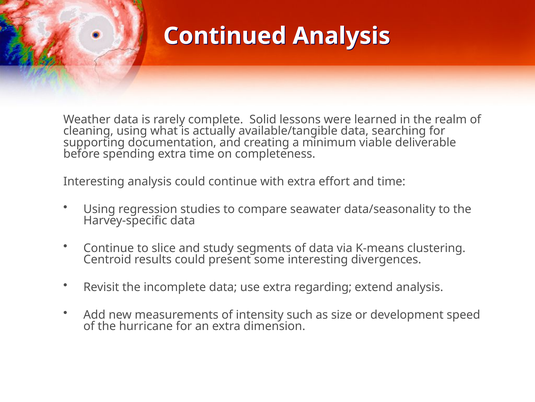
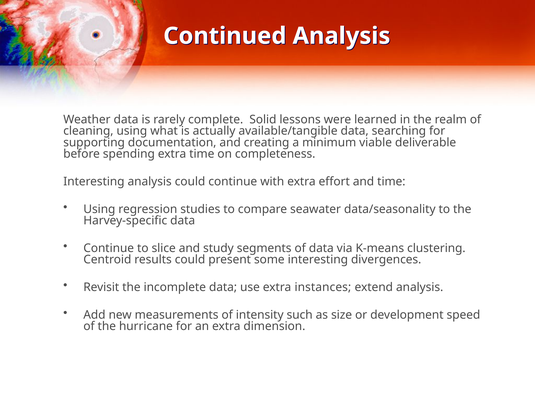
regarding: regarding -> instances
